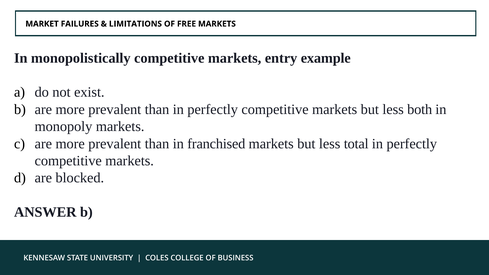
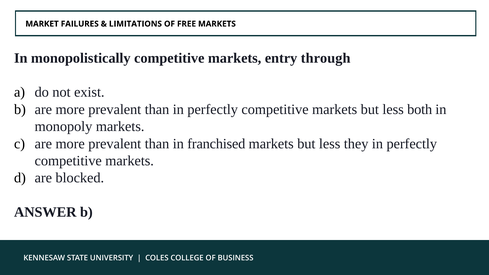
example: example -> through
total: total -> they
